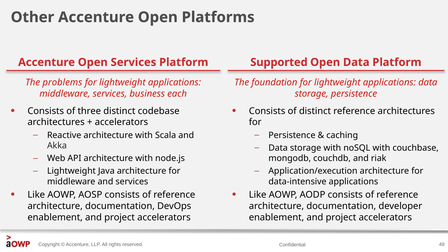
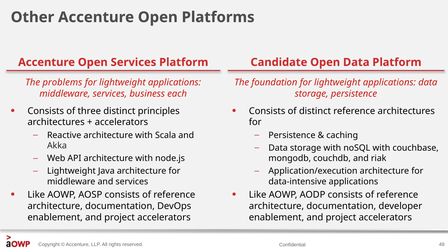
Supported: Supported -> Candidate
codebase: codebase -> principles
